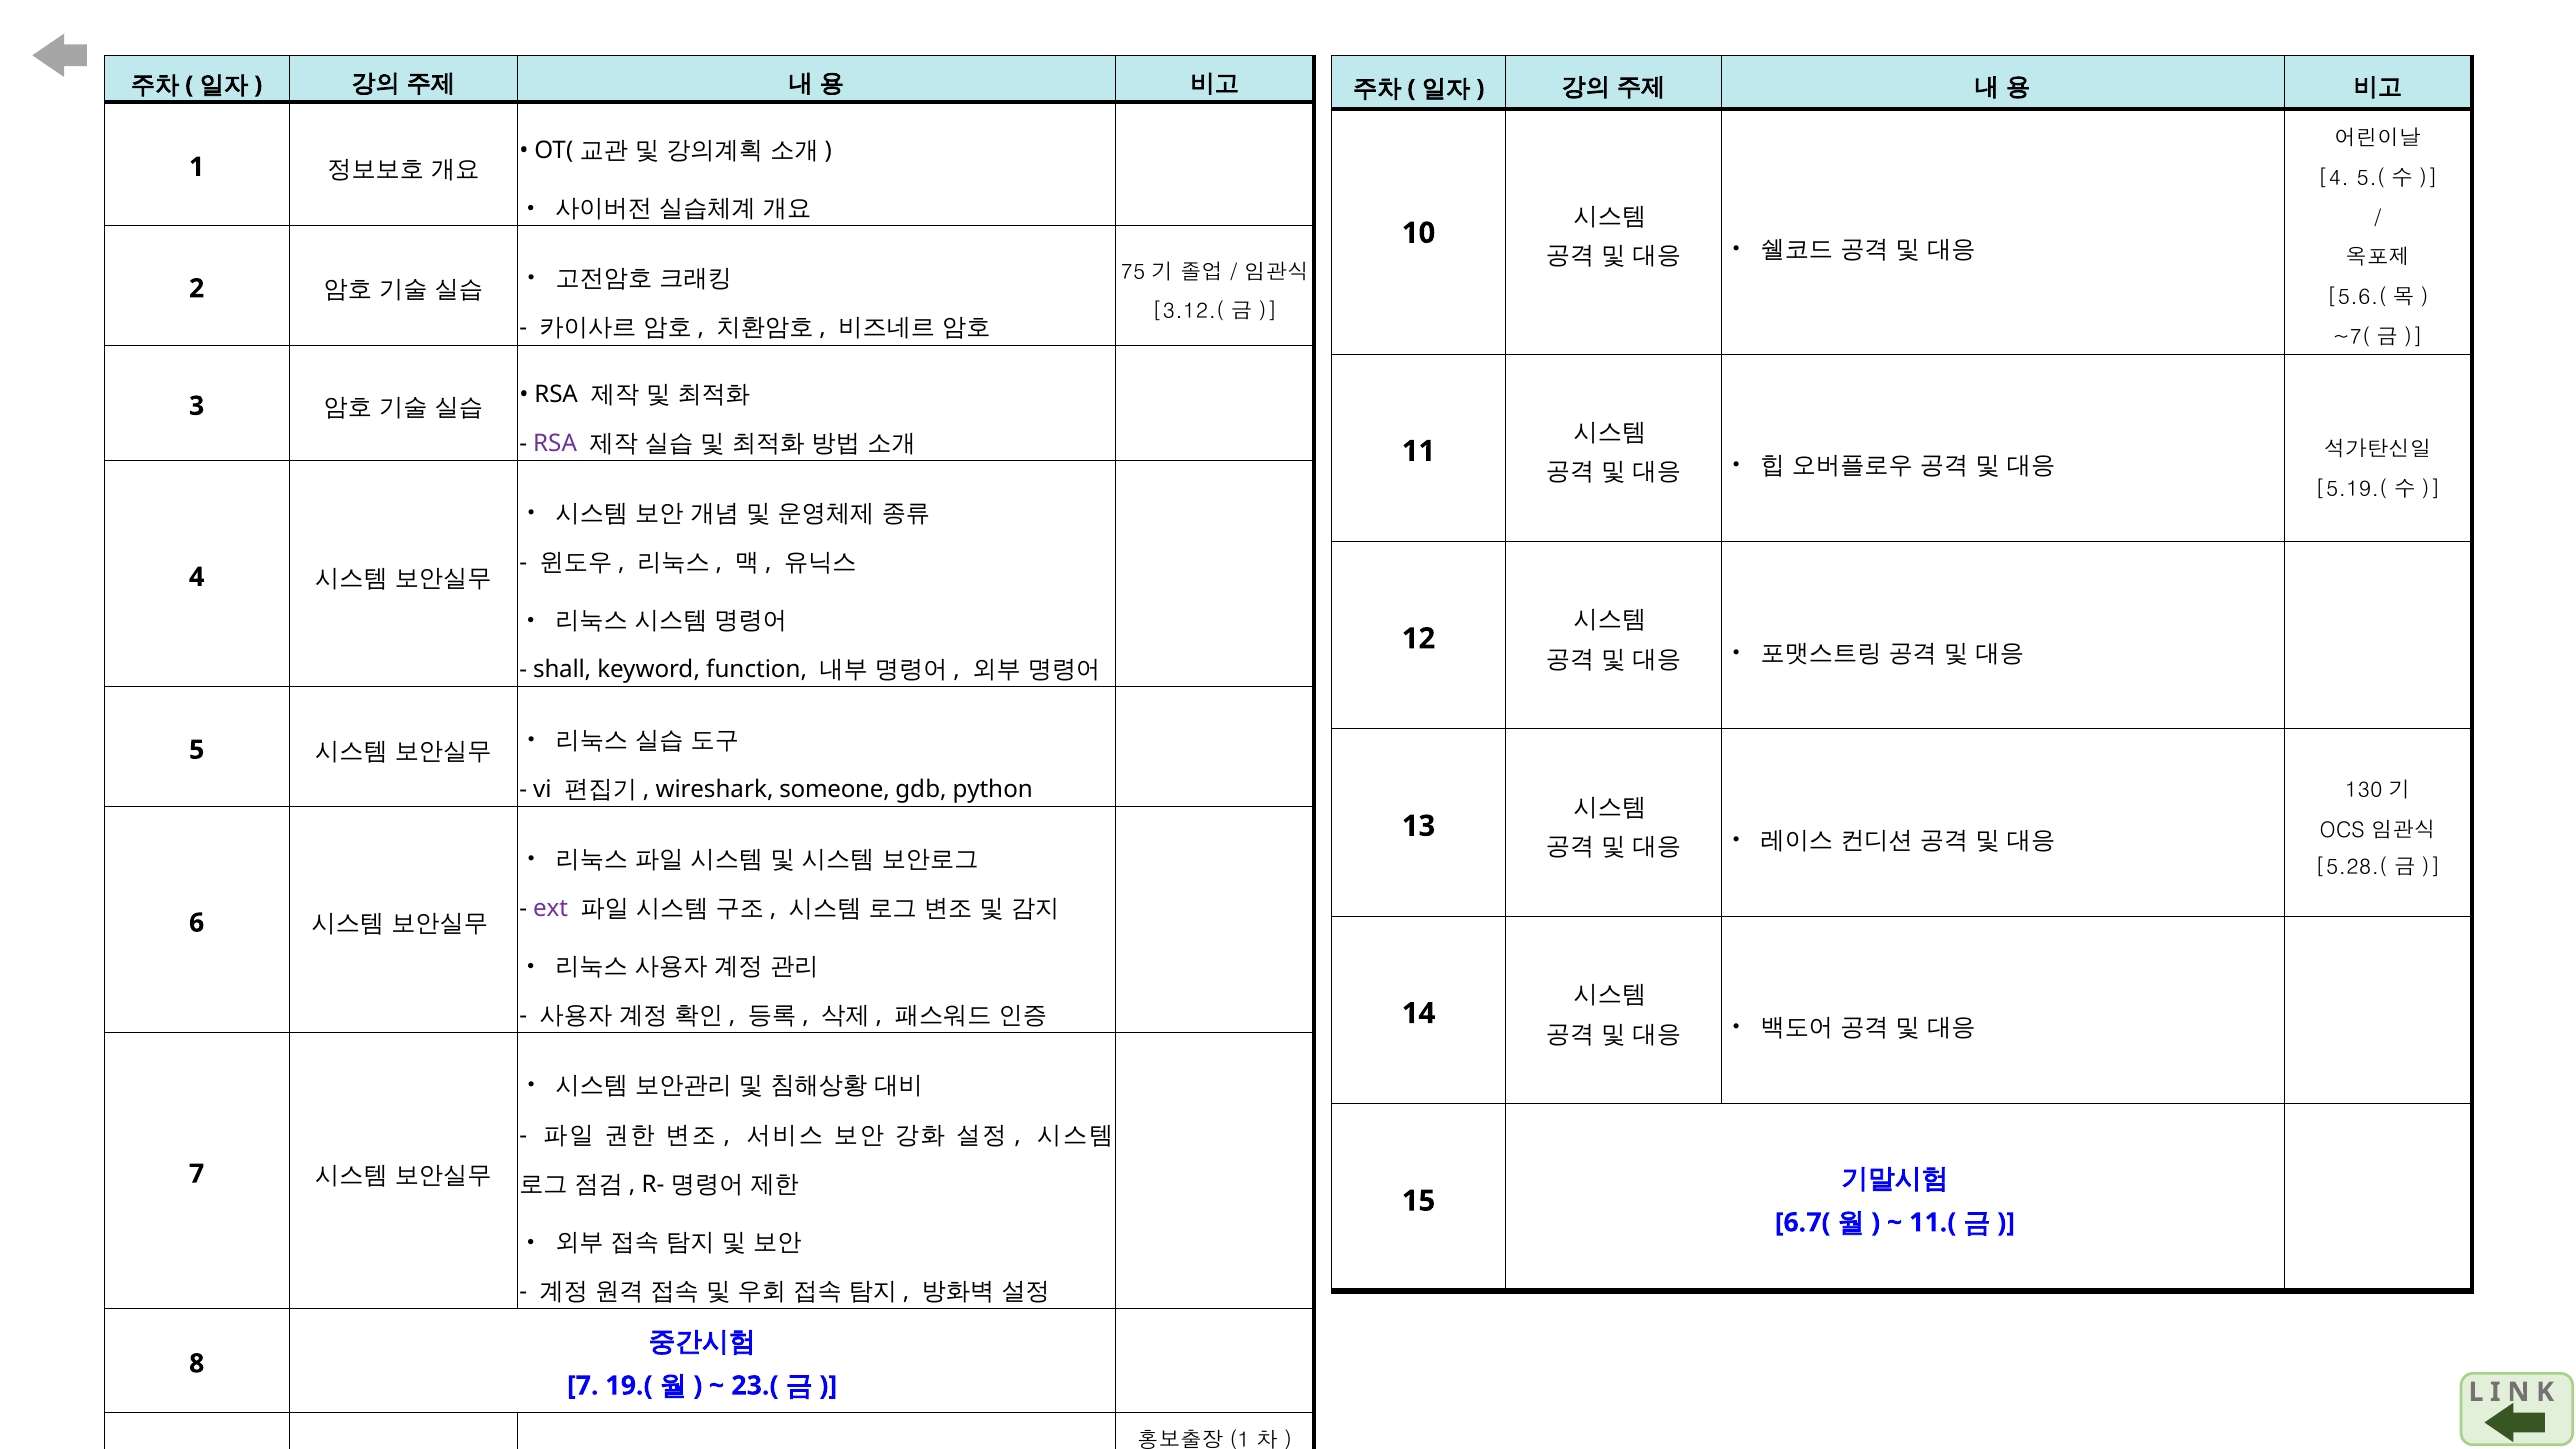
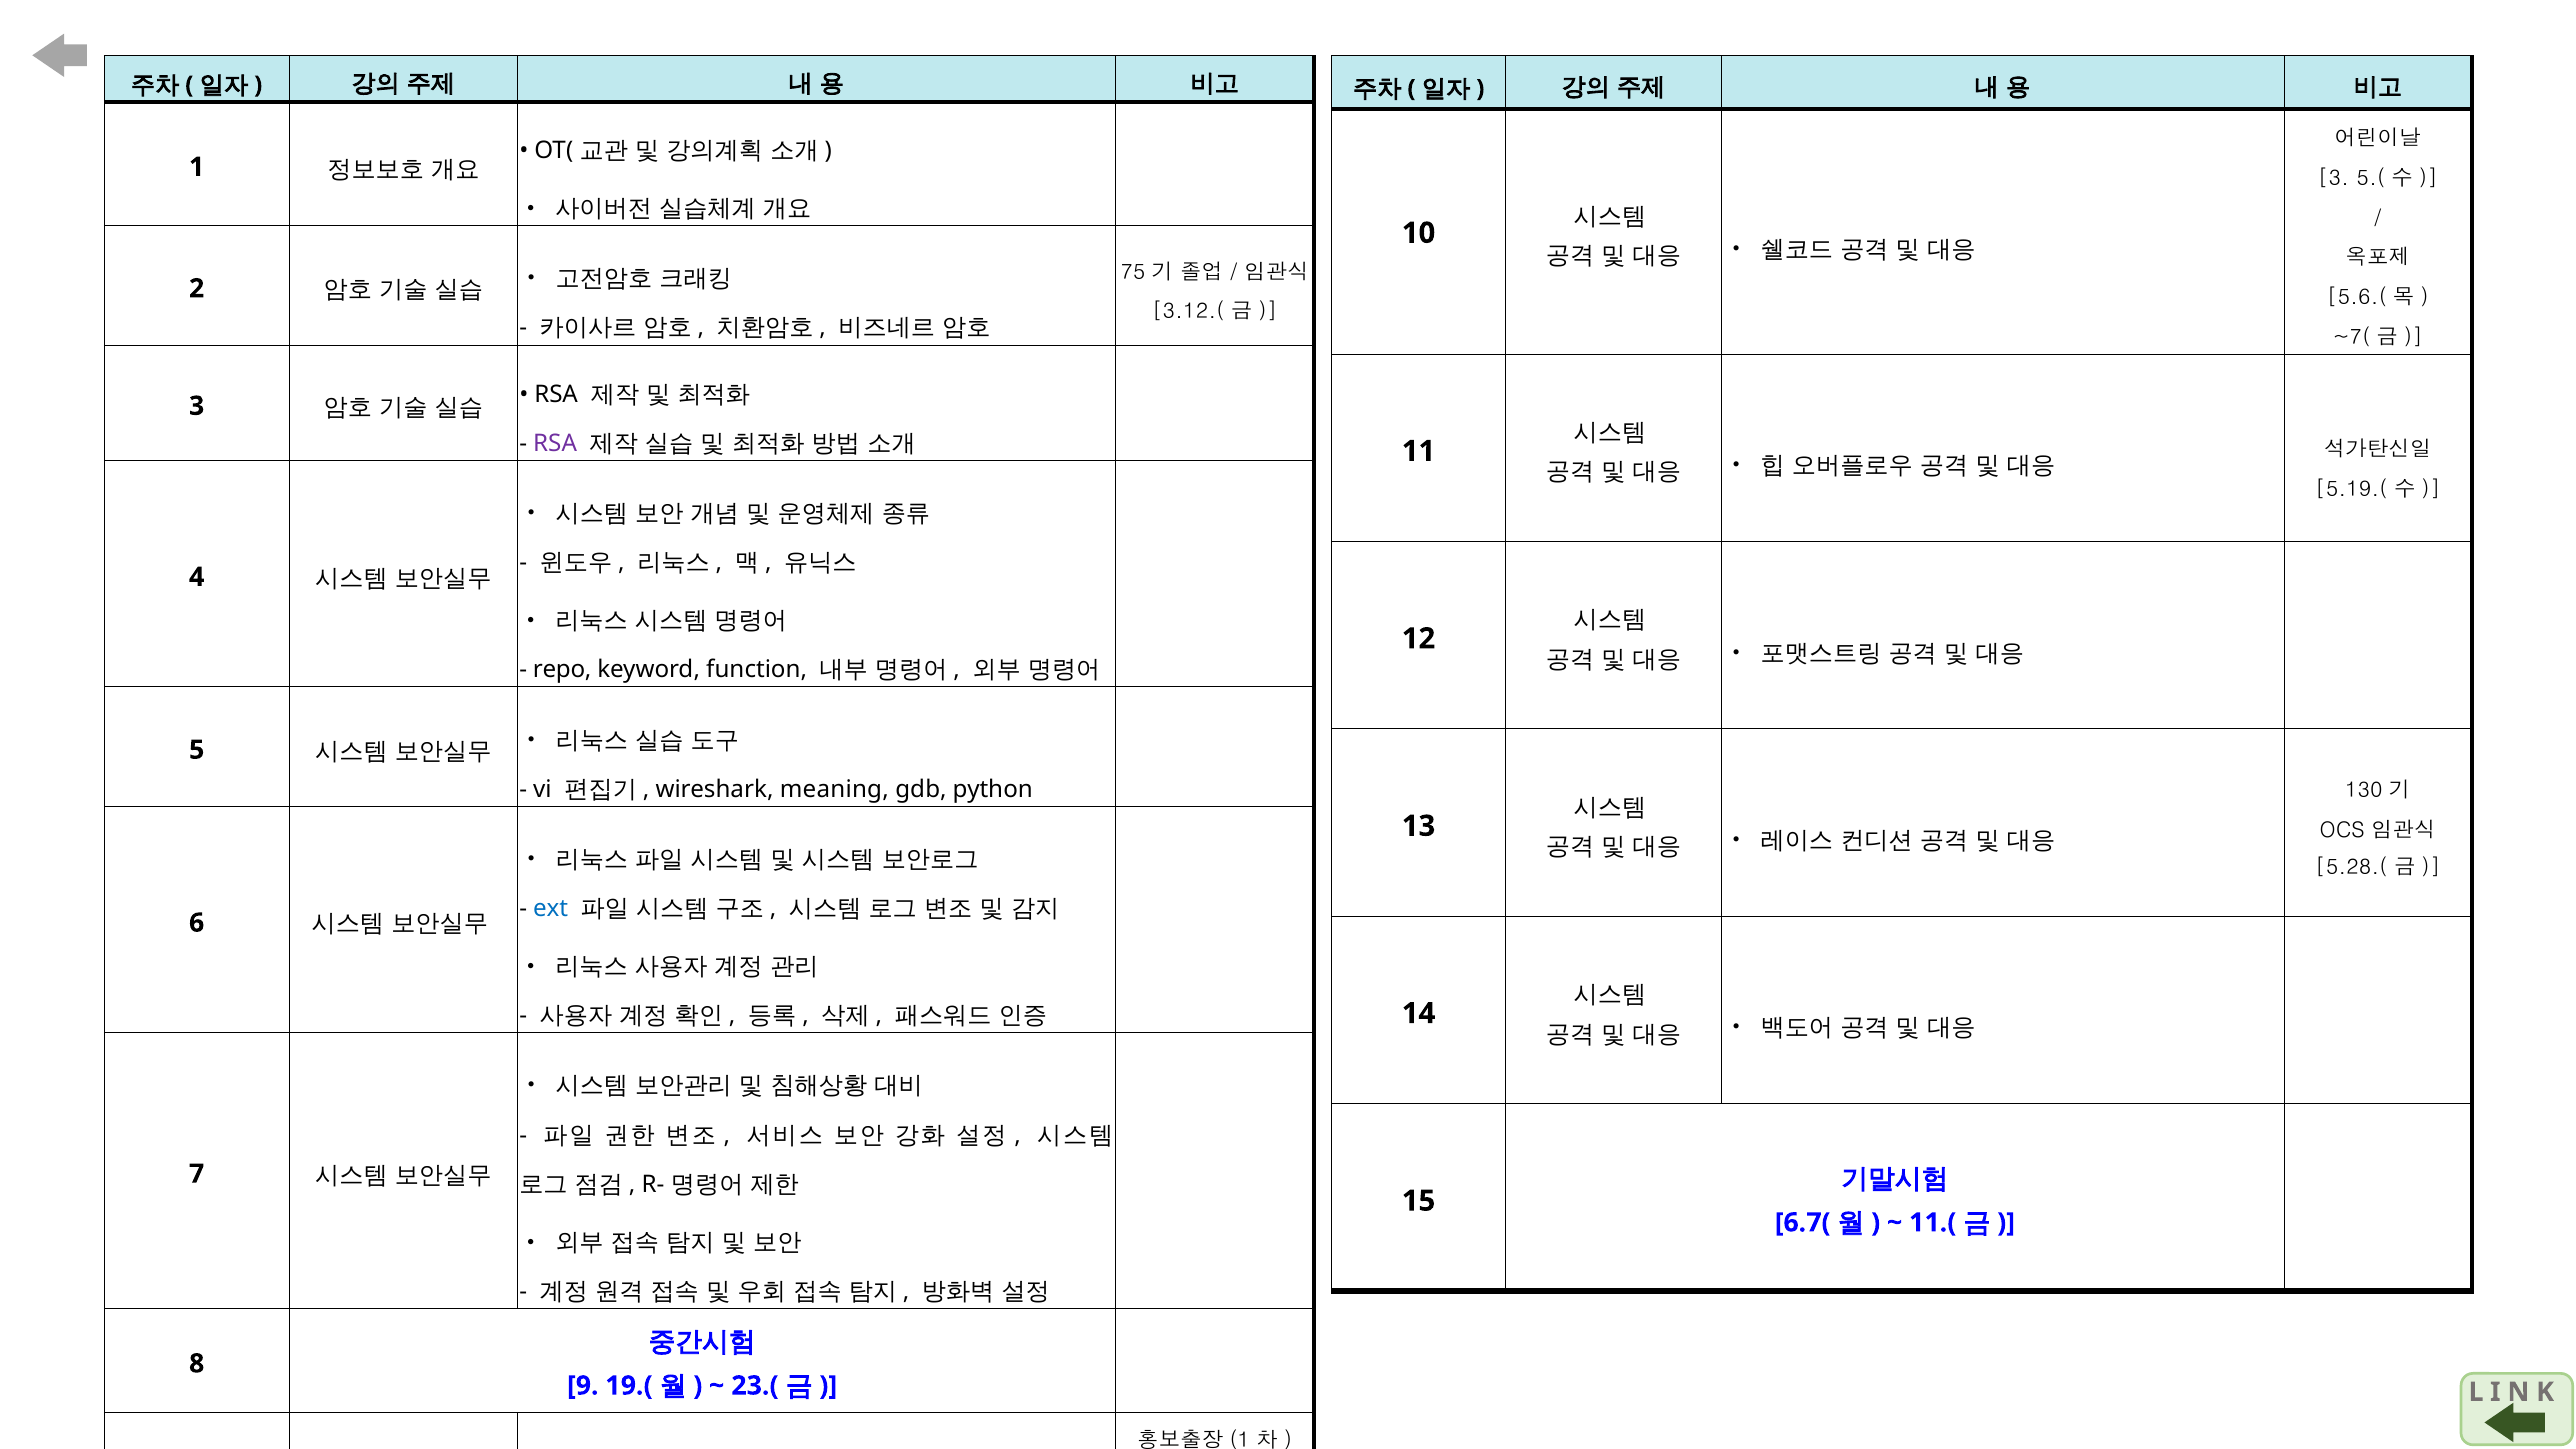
4 at (2334, 178): 4 -> 3
shall: shall -> repo
someone: someone -> meaning
ext colour: purple -> blue
7 at (583, 1386): 7 -> 9
